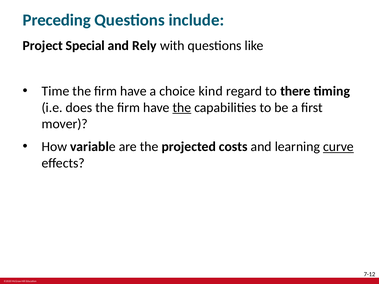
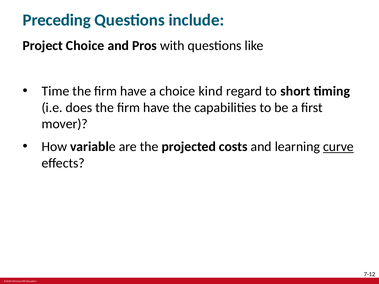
Project Special: Special -> Choice
Rely: Rely -> Pros
there: there -> short
the at (182, 108) underline: present -> none
